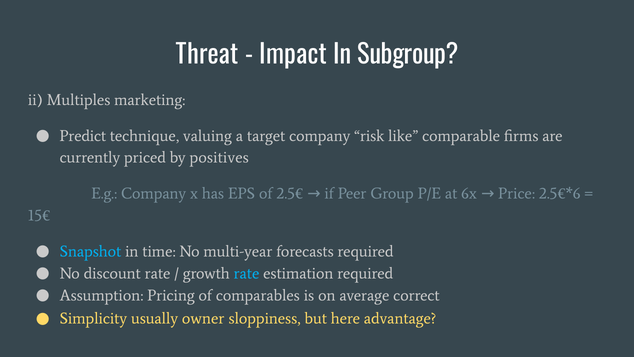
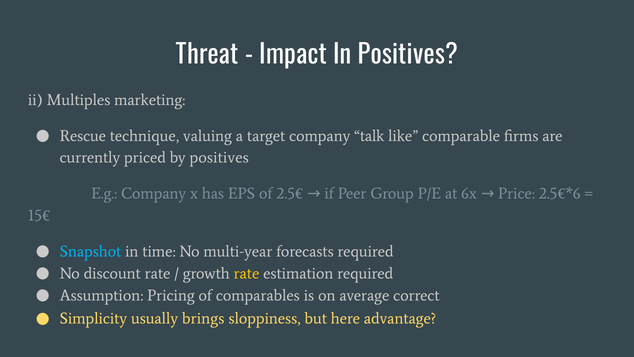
In Subgroup: Subgroup -> Positives
Predict: Predict -> Rescue
risk: risk -> talk
rate at (246, 273) colour: light blue -> yellow
owner: owner -> brings
